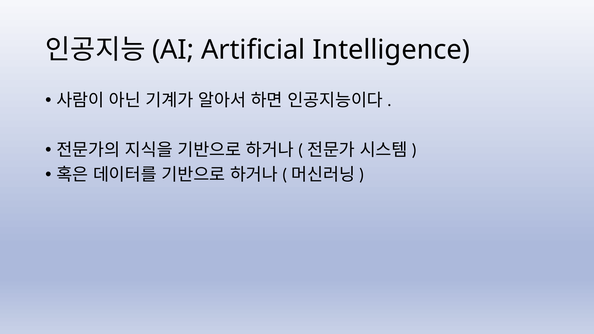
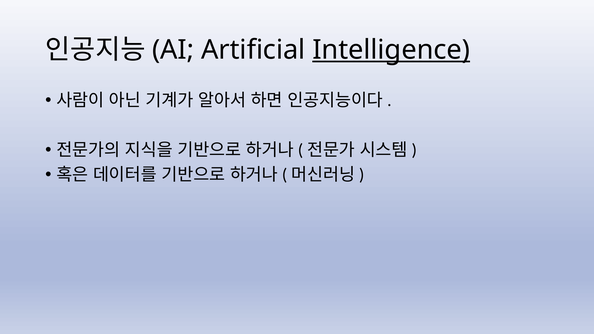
Intelligence underline: none -> present
